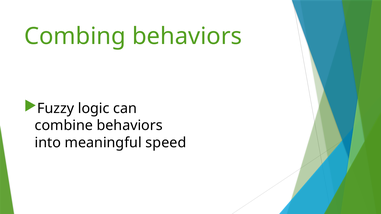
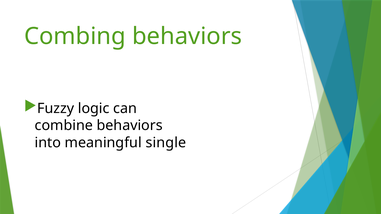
speed: speed -> single
